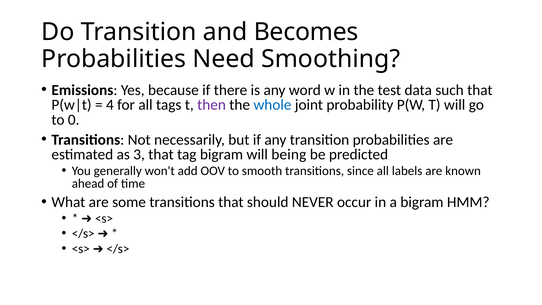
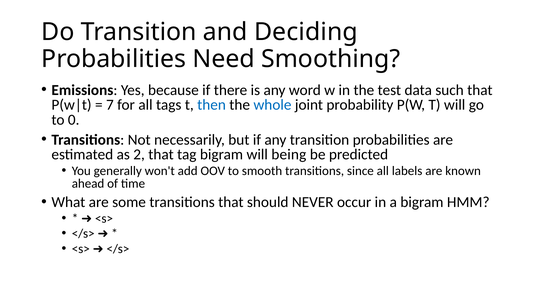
Becomes: Becomes -> Deciding
4: 4 -> 7
then colour: purple -> blue
3: 3 -> 2
